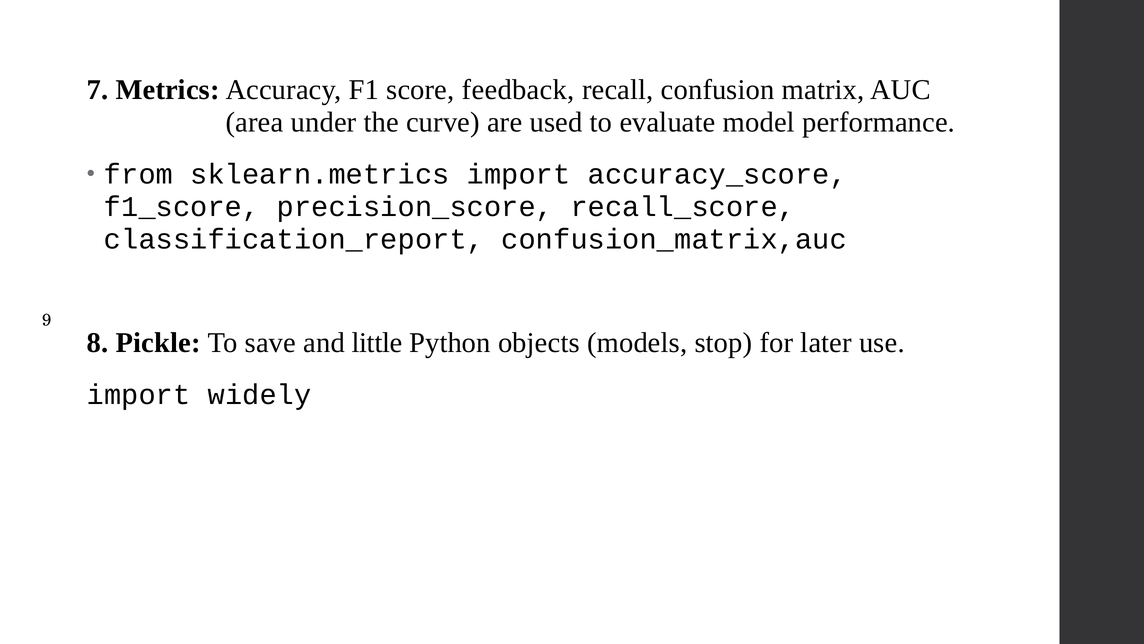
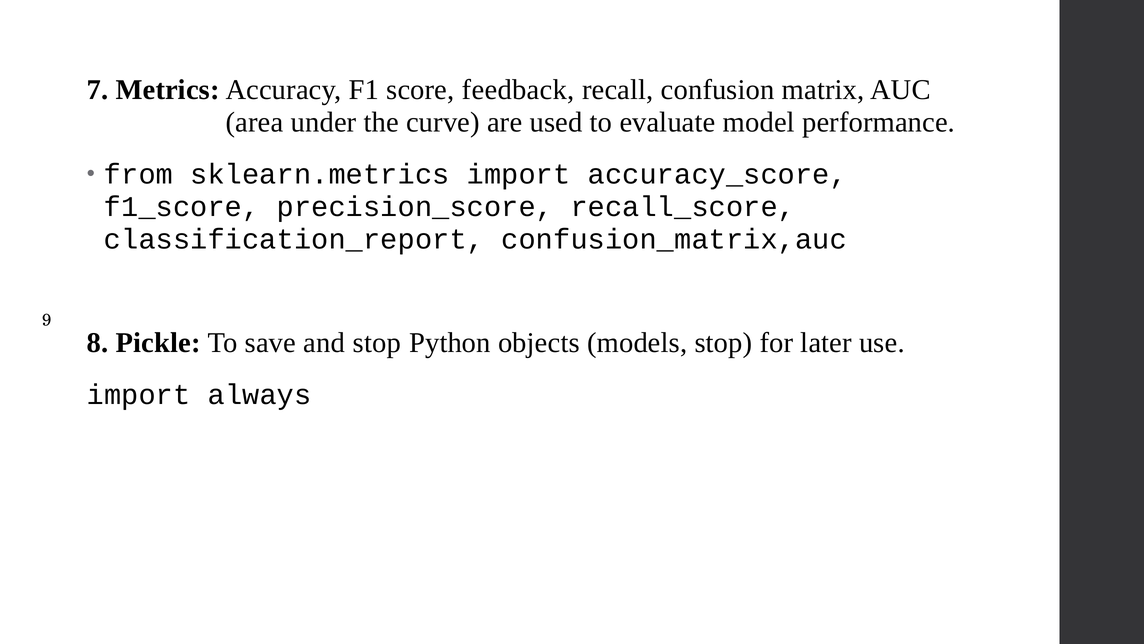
and little: little -> stop
widely: widely -> always
